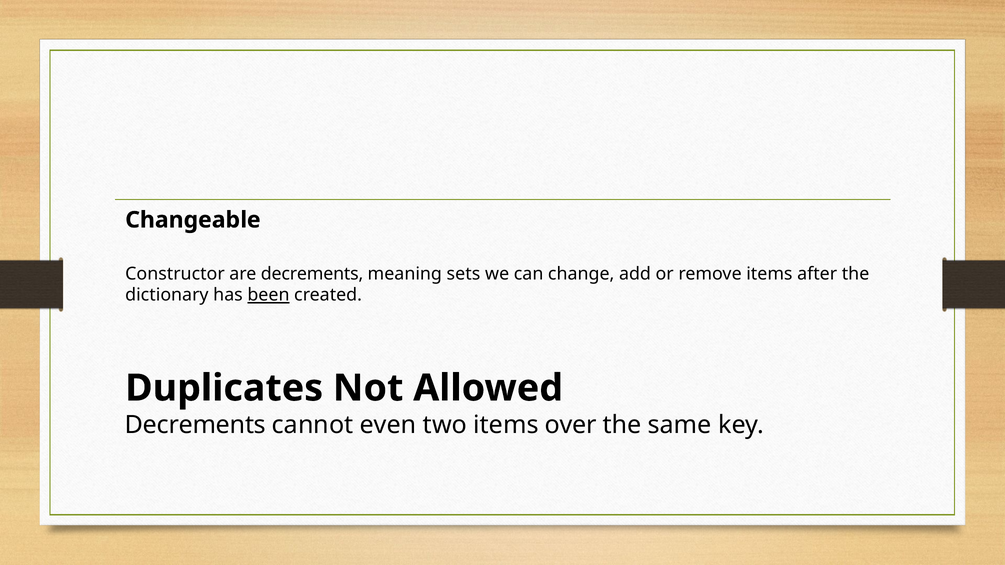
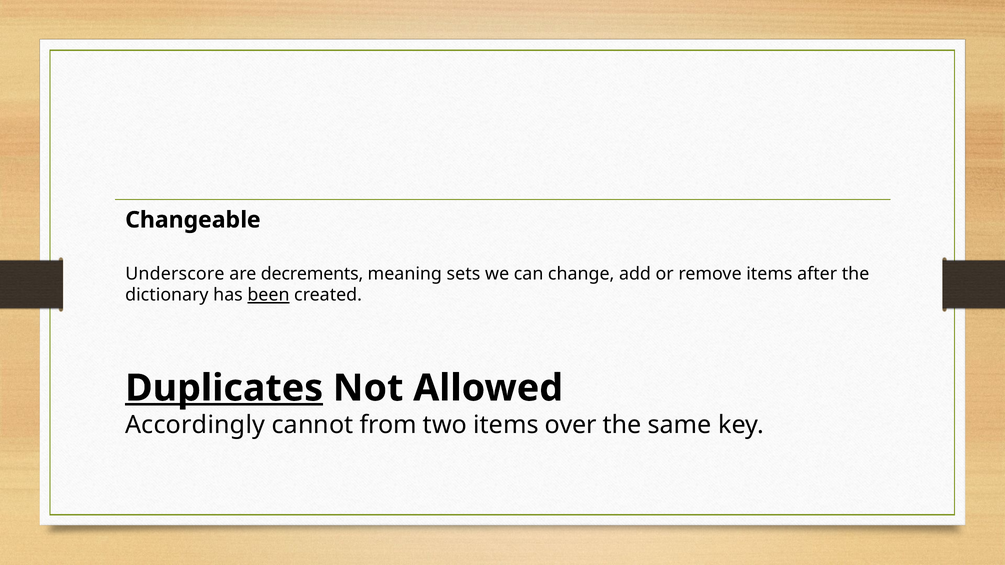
Constructor: Constructor -> Underscore
Duplicates underline: none -> present
Decrements at (195, 425): Decrements -> Accordingly
even: even -> from
